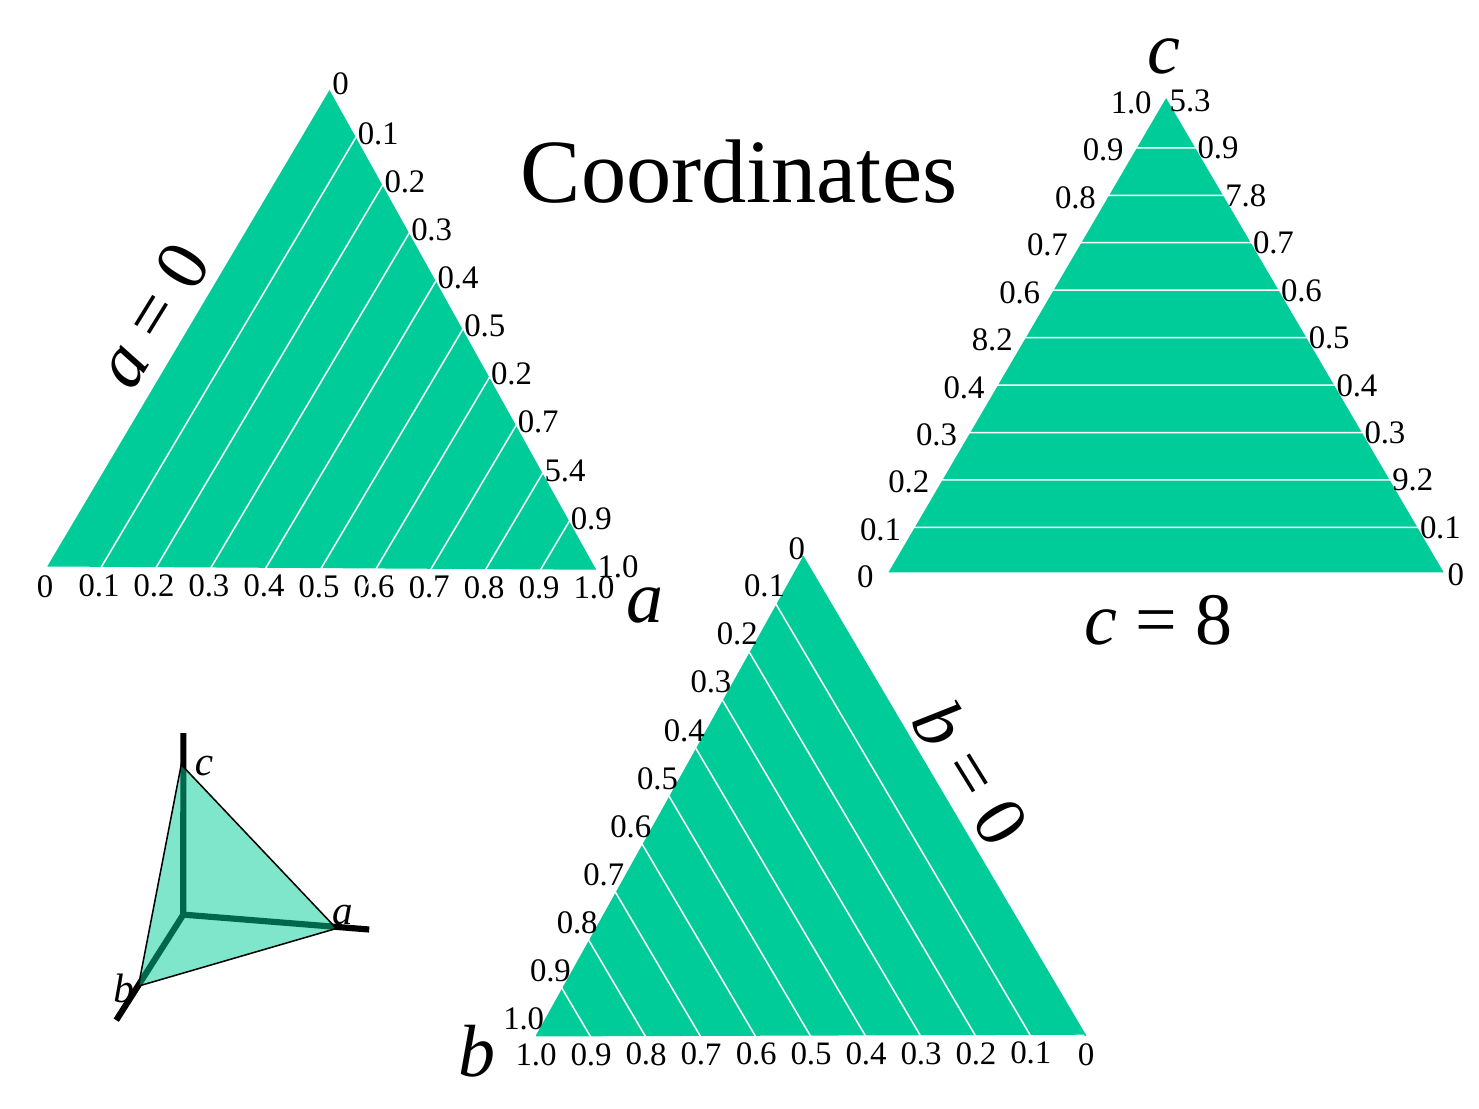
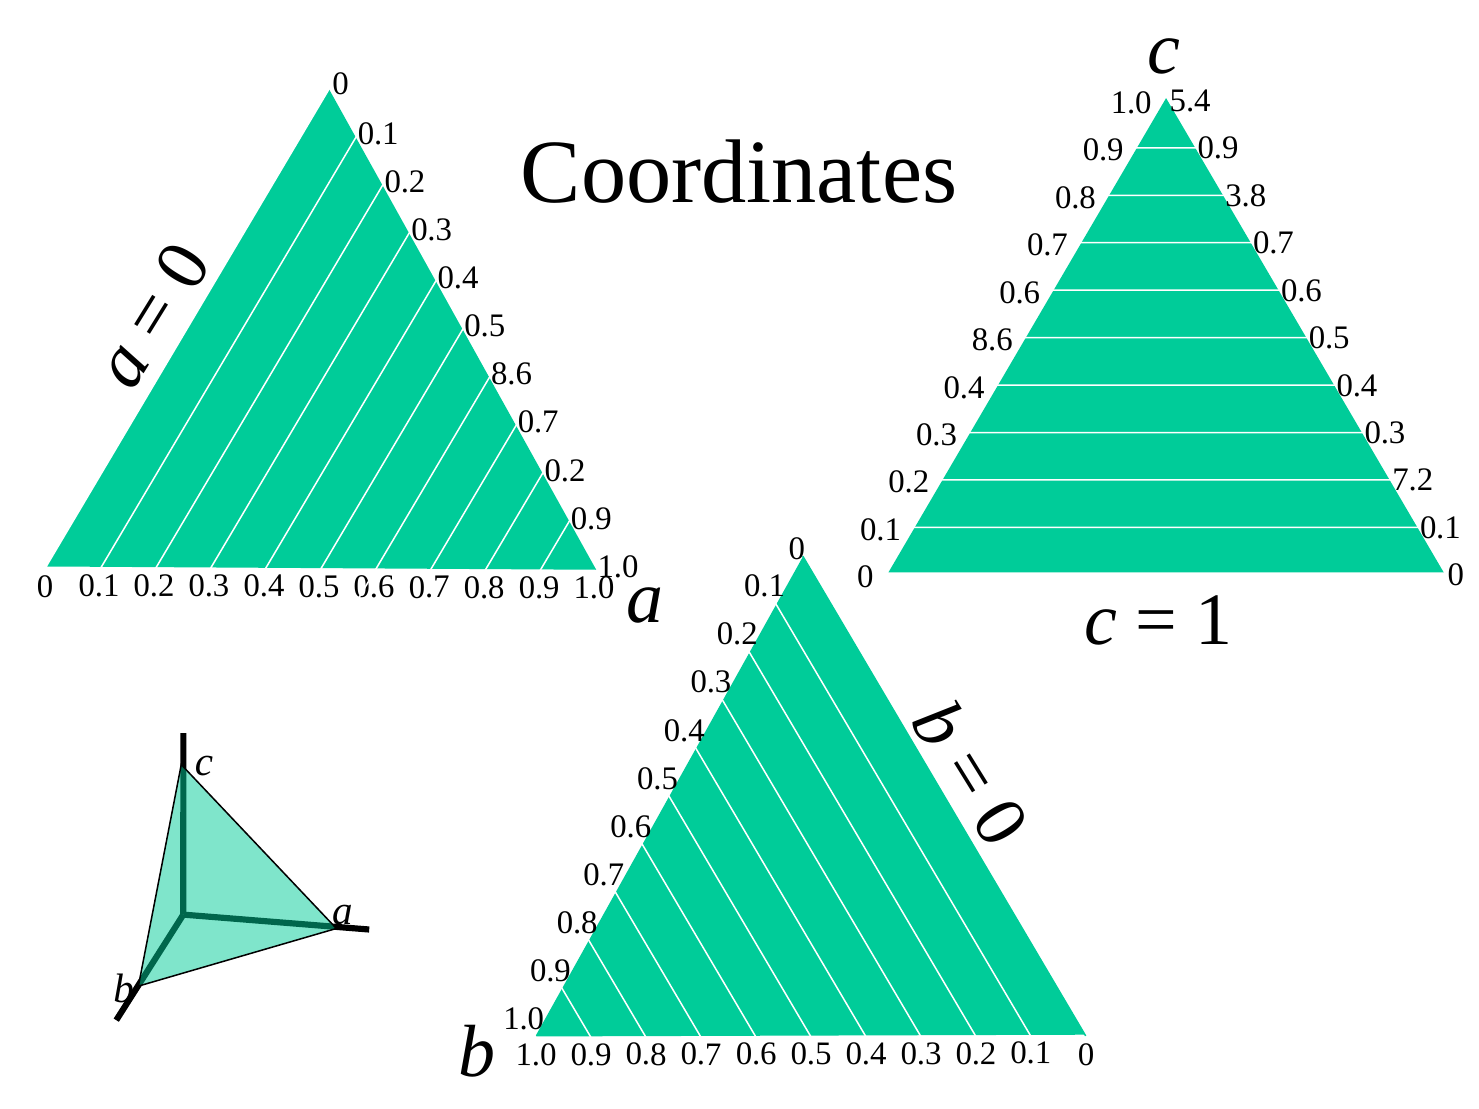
5.3: 5.3 -> 5.4
7.8: 7.8 -> 3.8
8.2 at (992, 340): 8.2 -> 8.6
0.2 at (512, 374): 0.2 -> 8.6
5.4 at (565, 470): 5.4 -> 0.2
9.2: 9.2 -> 7.2
8: 8 -> 1
